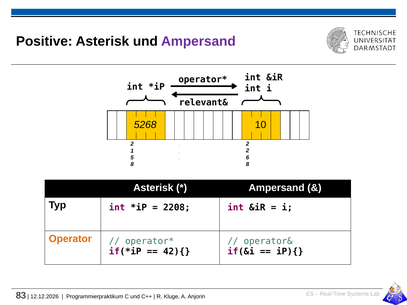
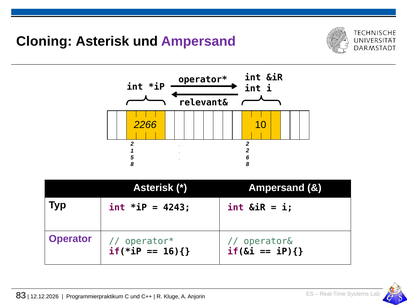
Positive: Positive -> Cloning
5268: 5268 -> 2266
2208: 2208 -> 4243
Operator colour: orange -> purple
42){: 42){ -> 16){
